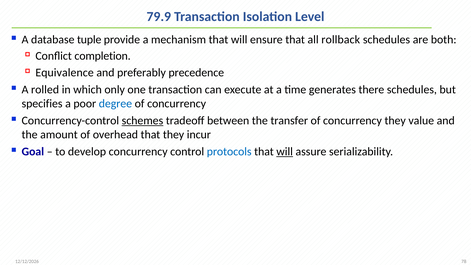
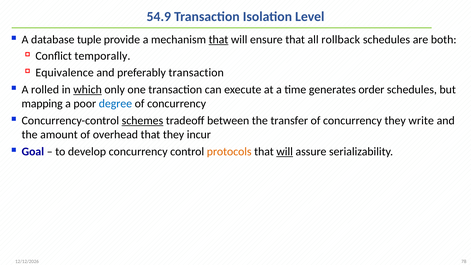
79.9: 79.9 -> 54.9
that at (218, 40) underline: none -> present
completion: completion -> temporally
preferably precedence: precedence -> transaction
which underline: none -> present
there: there -> order
specifies: specifies -> mapping
value: value -> write
protocols colour: blue -> orange
